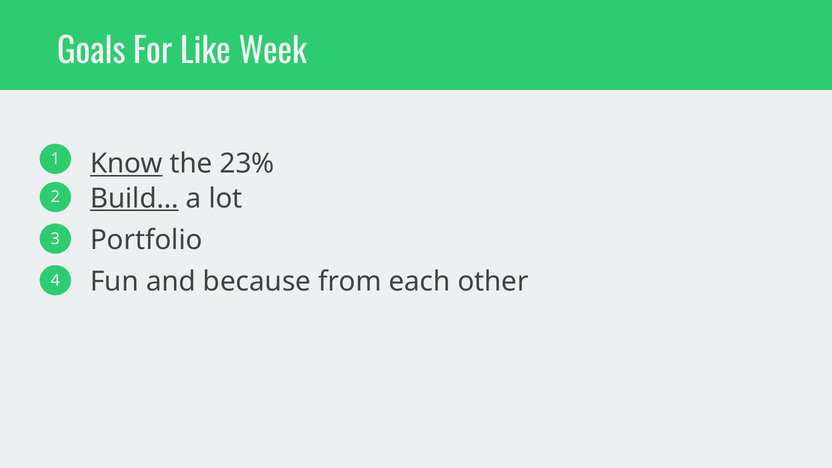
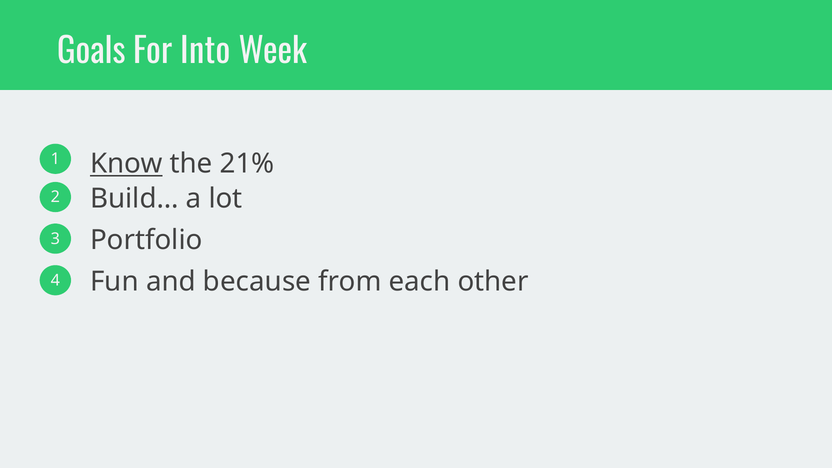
Like: Like -> Into
23%: 23% -> 21%
Build… underline: present -> none
